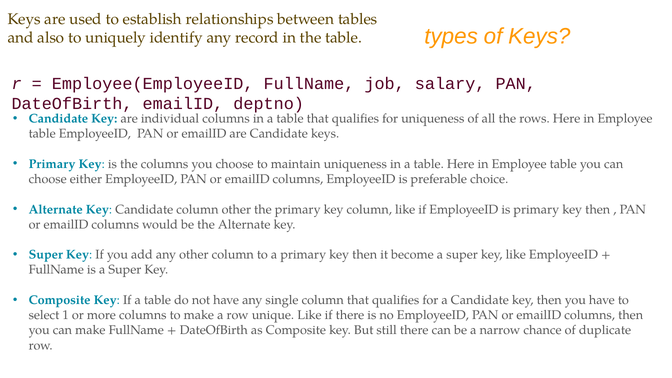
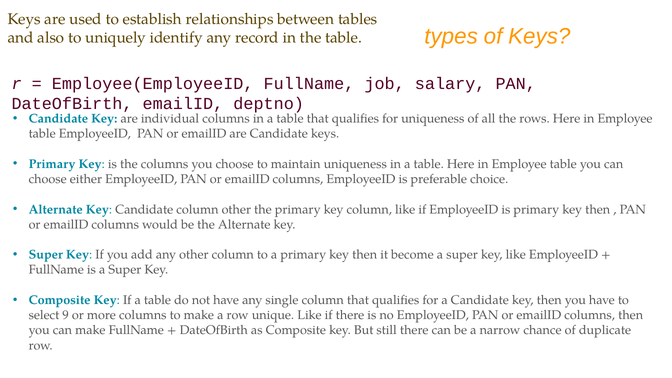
1: 1 -> 9
